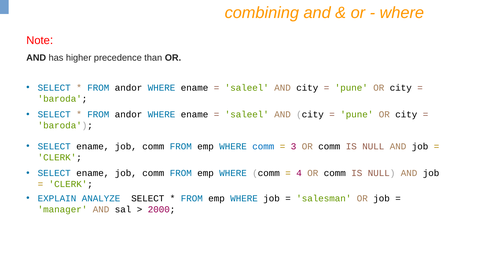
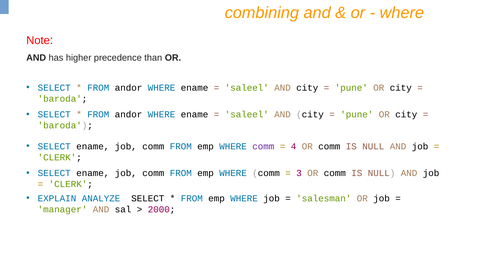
comm at (263, 146) colour: blue -> purple
3: 3 -> 4
4: 4 -> 3
